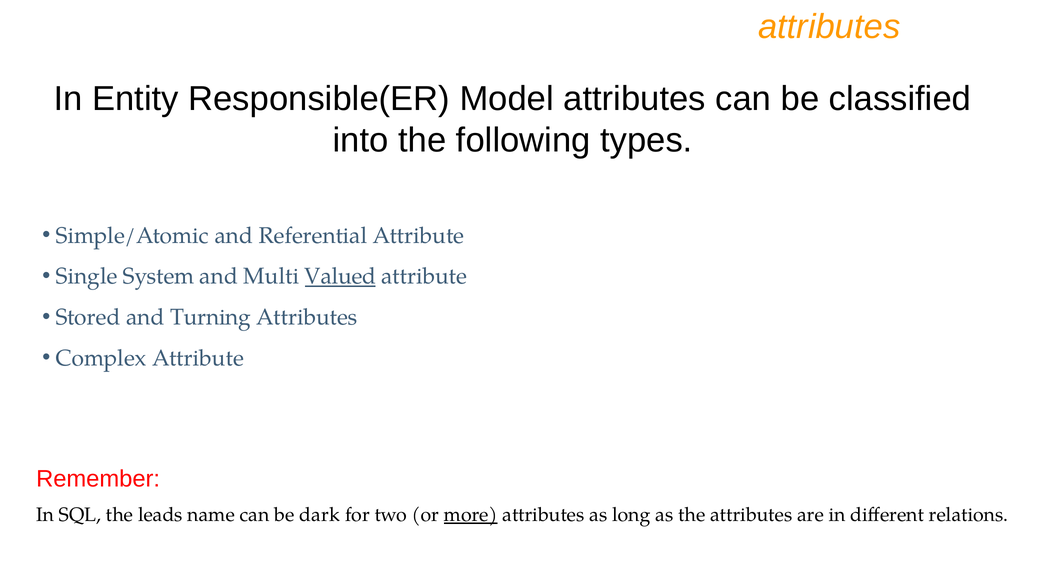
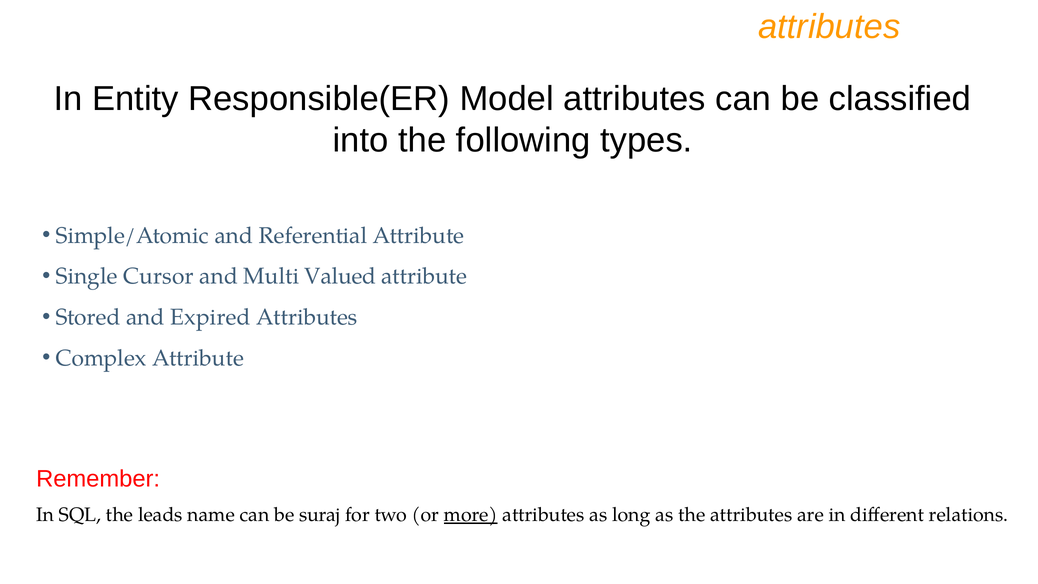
System: System -> Cursor
Valued underline: present -> none
Turning: Turning -> Expired
dark: dark -> suraj
